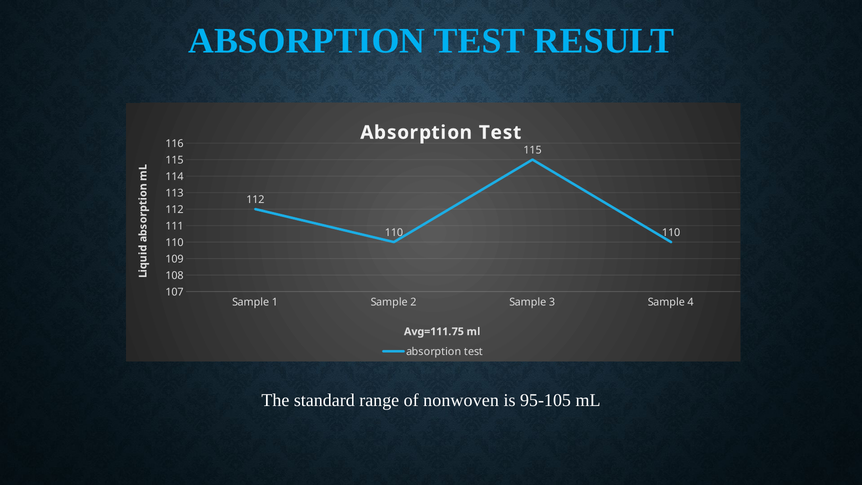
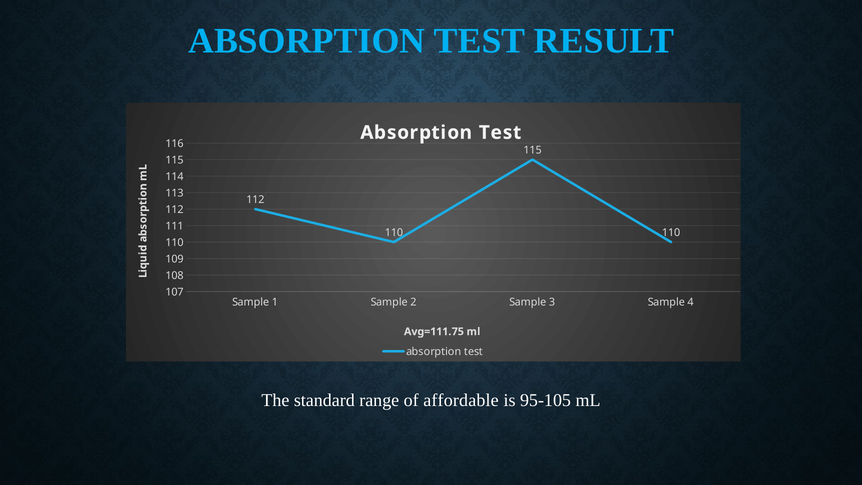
nonwoven: nonwoven -> affordable
